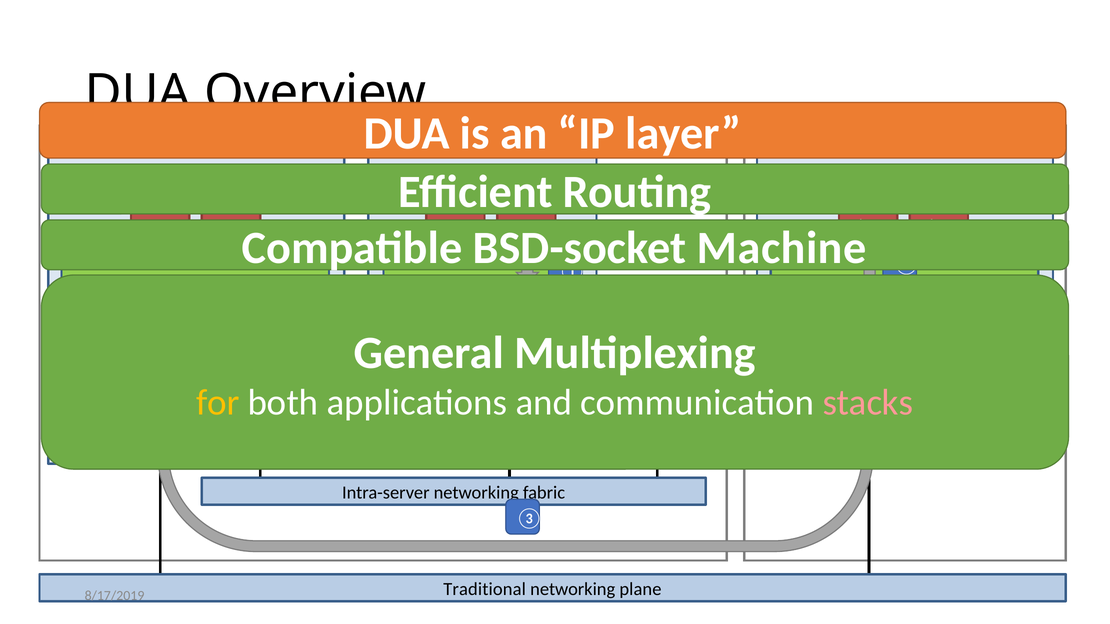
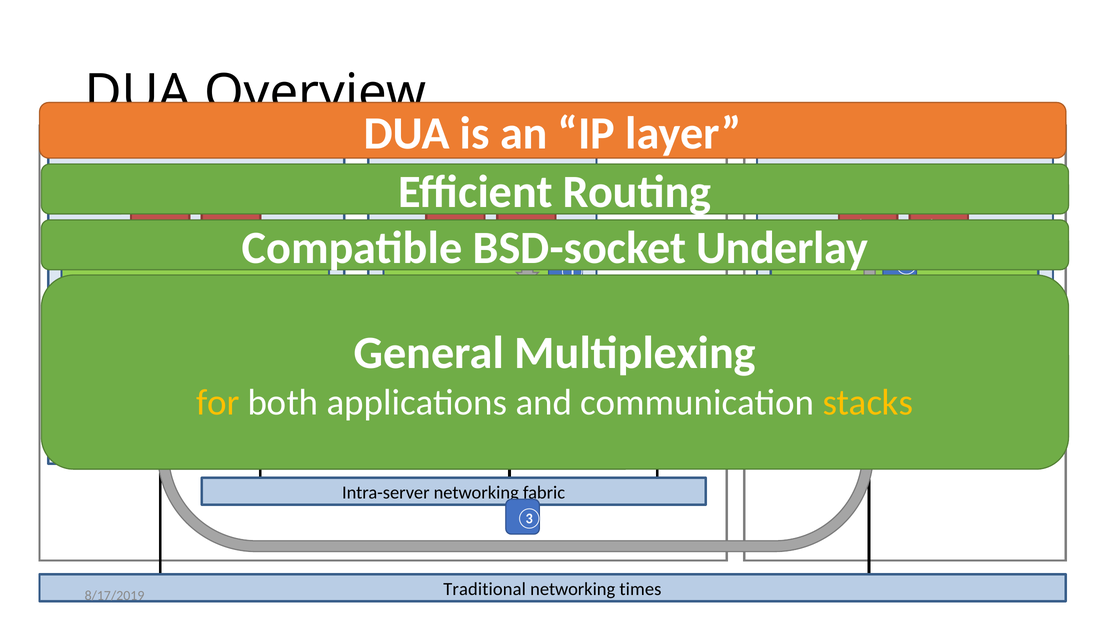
Machine: Machine -> Underlay
stacks colour: pink -> yellow
plane: plane -> times
